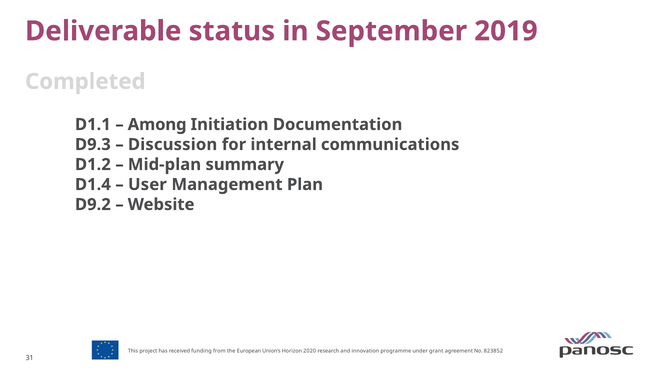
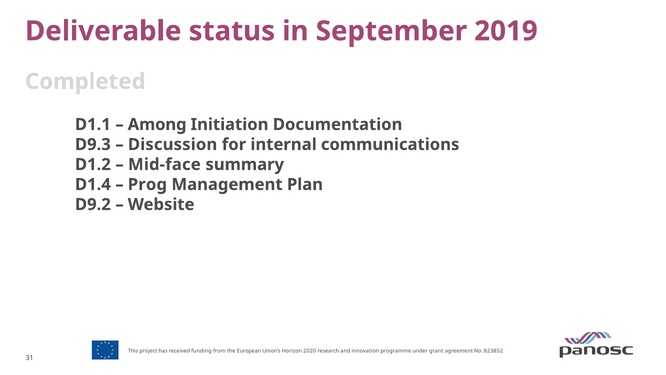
Mid-plan: Mid-plan -> Mid-face
User: User -> Prog
